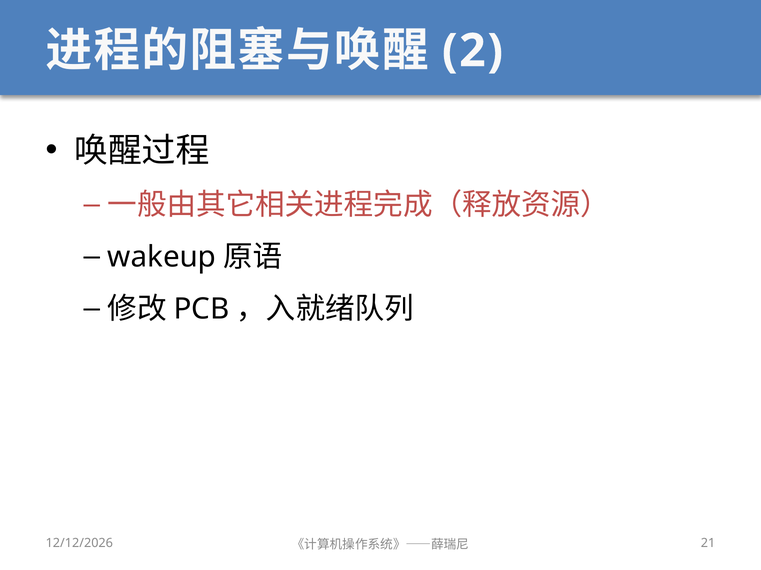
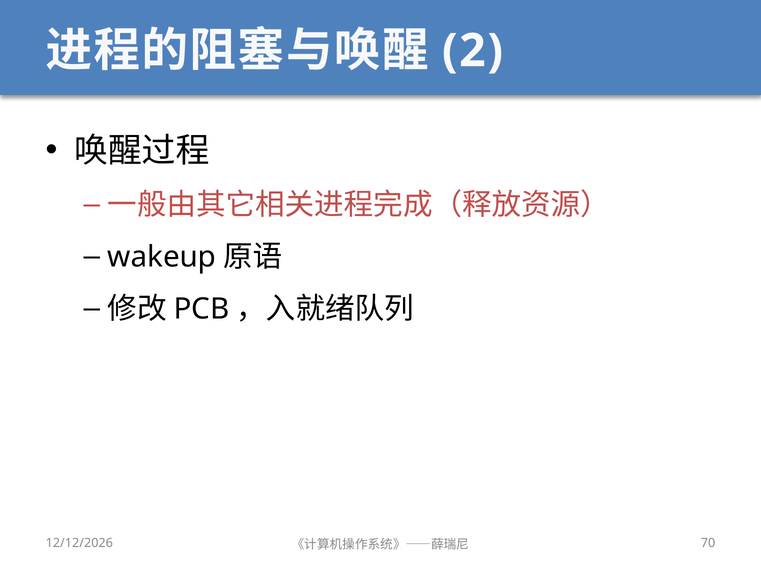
21: 21 -> 70
